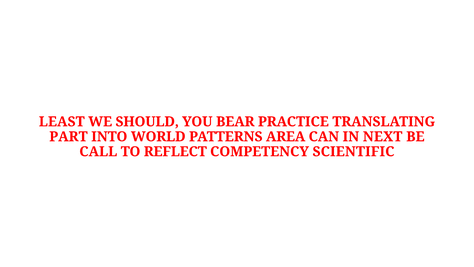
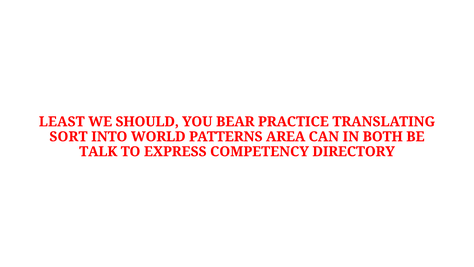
PART: PART -> SORT
NEXT: NEXT -> BOTH
CALL: CALL -> TALK
REFLECT: REFLECT -> EXPRESS
SCIENTIFIC: SCIENTIFIC -> DIRECTORY
